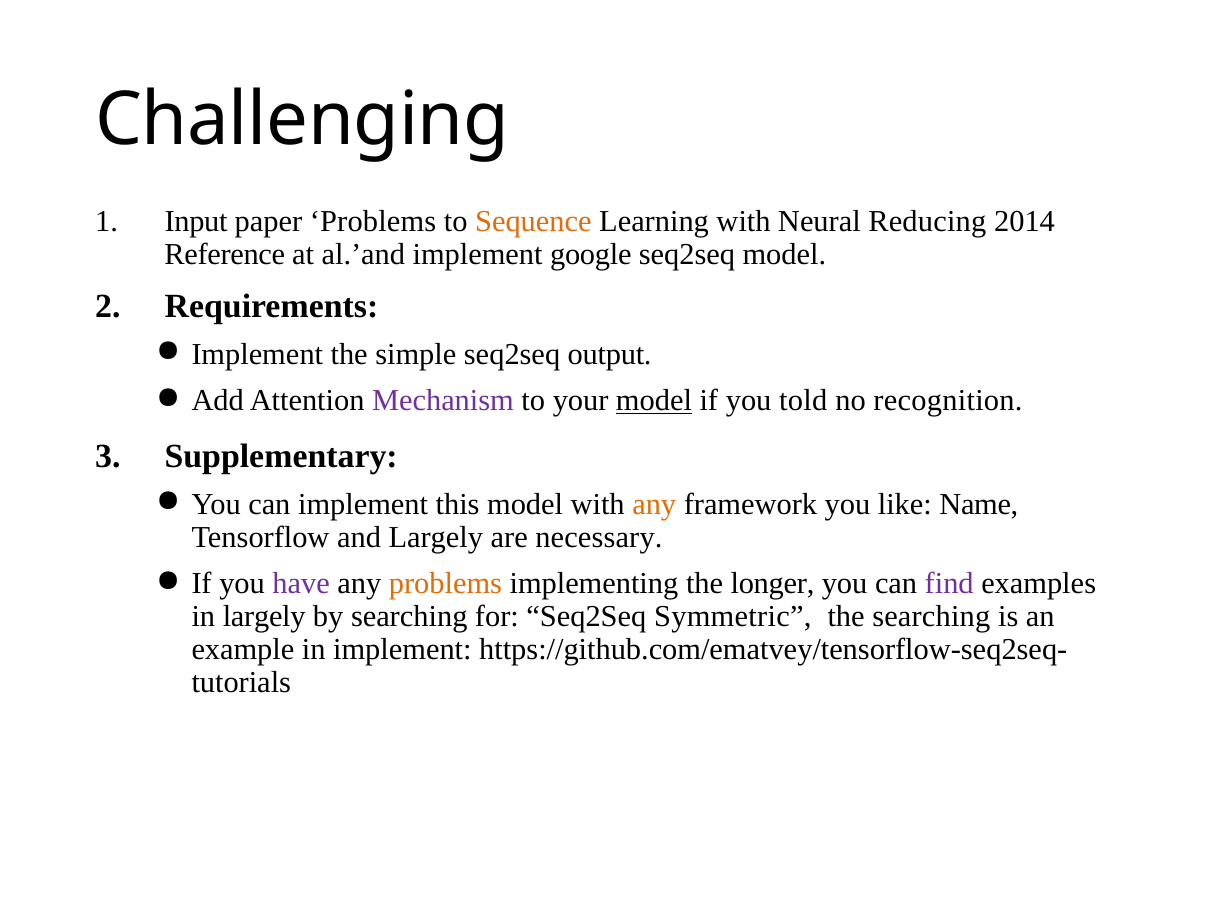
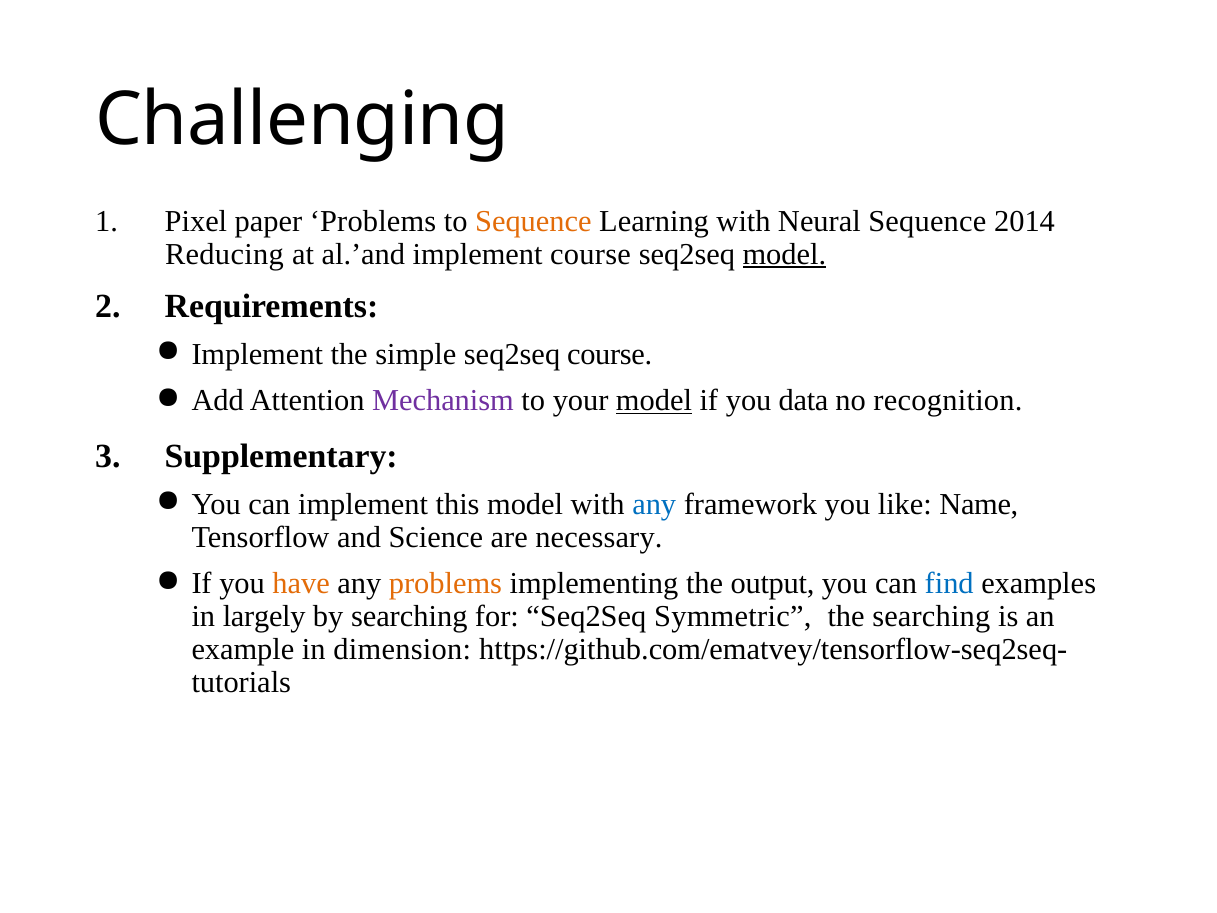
Input: Input -> Pixel
Neural Reducing: Reducing -> Sequence
Reference: Reference -> Reducing
implement google: google -> course
model at (784, 254) underline: none -> present
seq2seq output: output -> course
told: told -> data
any at (654, 504) colour: orange -> blue
and Largely: Largely -> Science
have colour: purple -> orange
longer: longer -> output
find colour: purple -> blue
in implement: implement -> dimension
